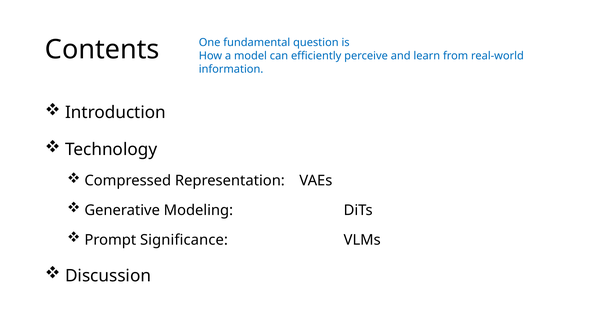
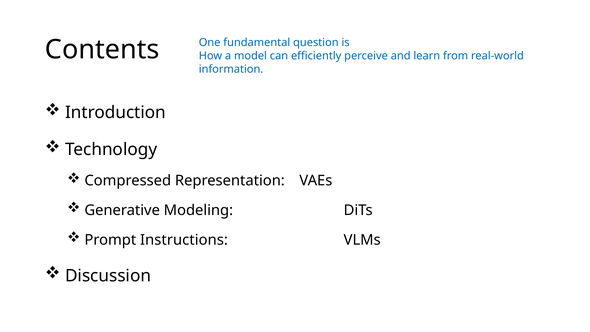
Significance: Significance -> Instructions
